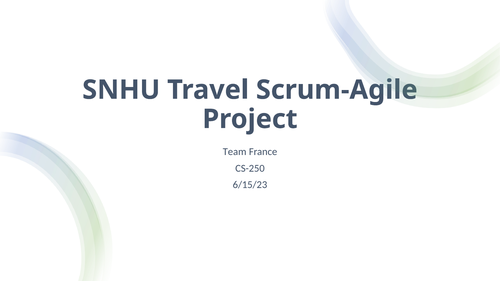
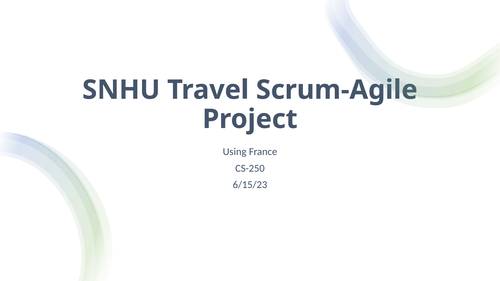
Team: Team -> Using
